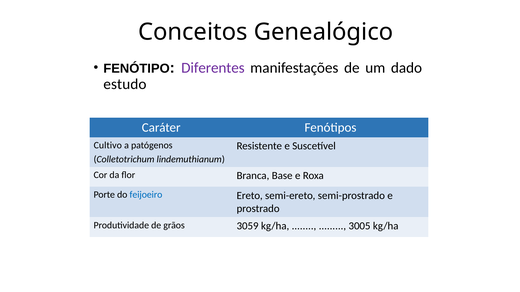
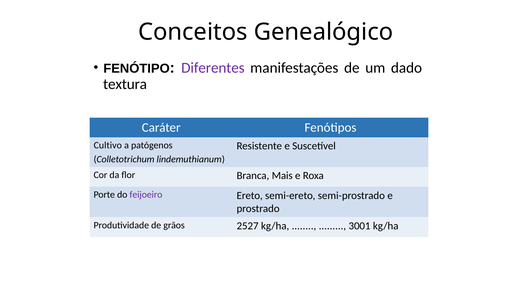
estudo: estudo -> textura
Base: Base -> Mais
feijoeiro colour: blue -> purple
3059: 3059 -> 2527
3005: 3005 -> 3001
